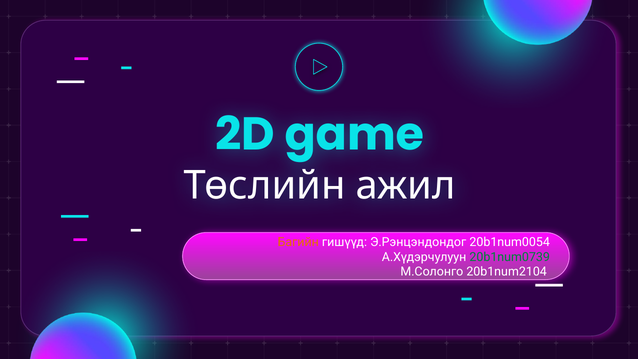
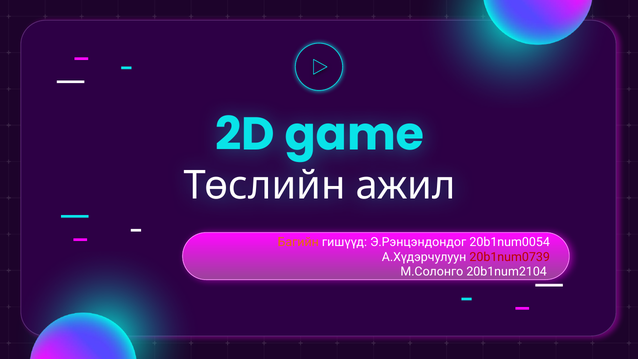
20b1num0739 colour: green -> red
